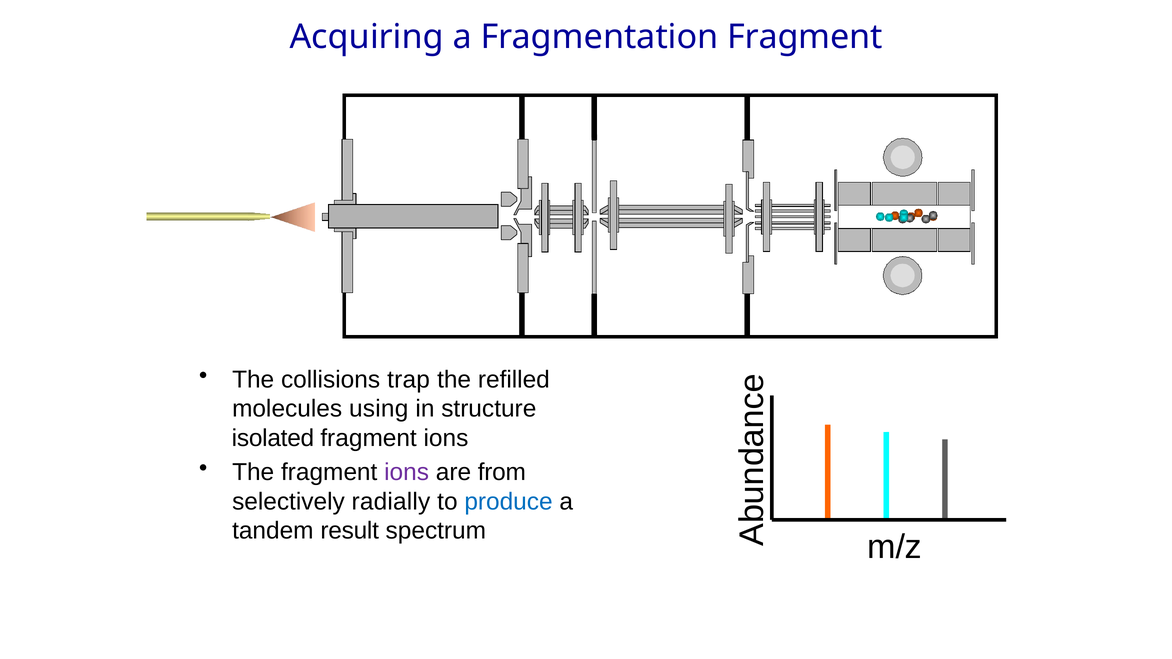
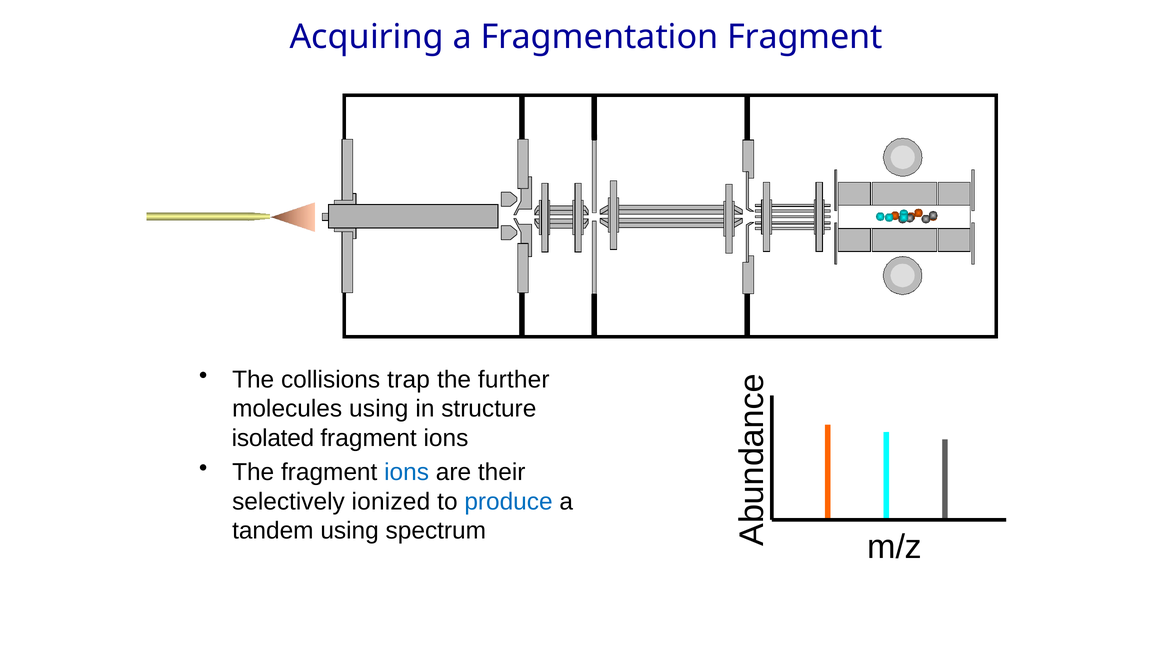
refilled: refilled -> further
ions at (407, 472) colour: purple -> blue
from: from -> their
radially: radially -> ionized
tandem result: result -> using
